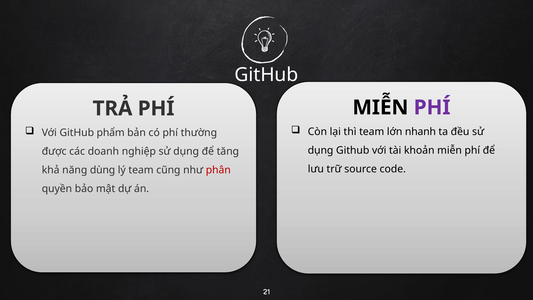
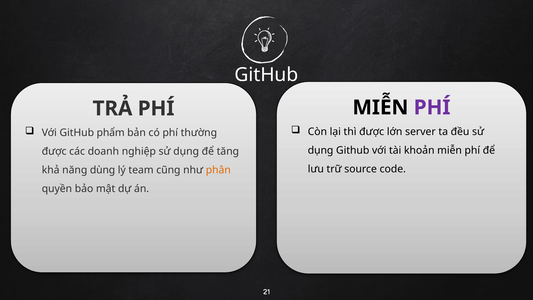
thì team: team -> được
nhanh: nhanh -> server
phân colour: red -> orange
